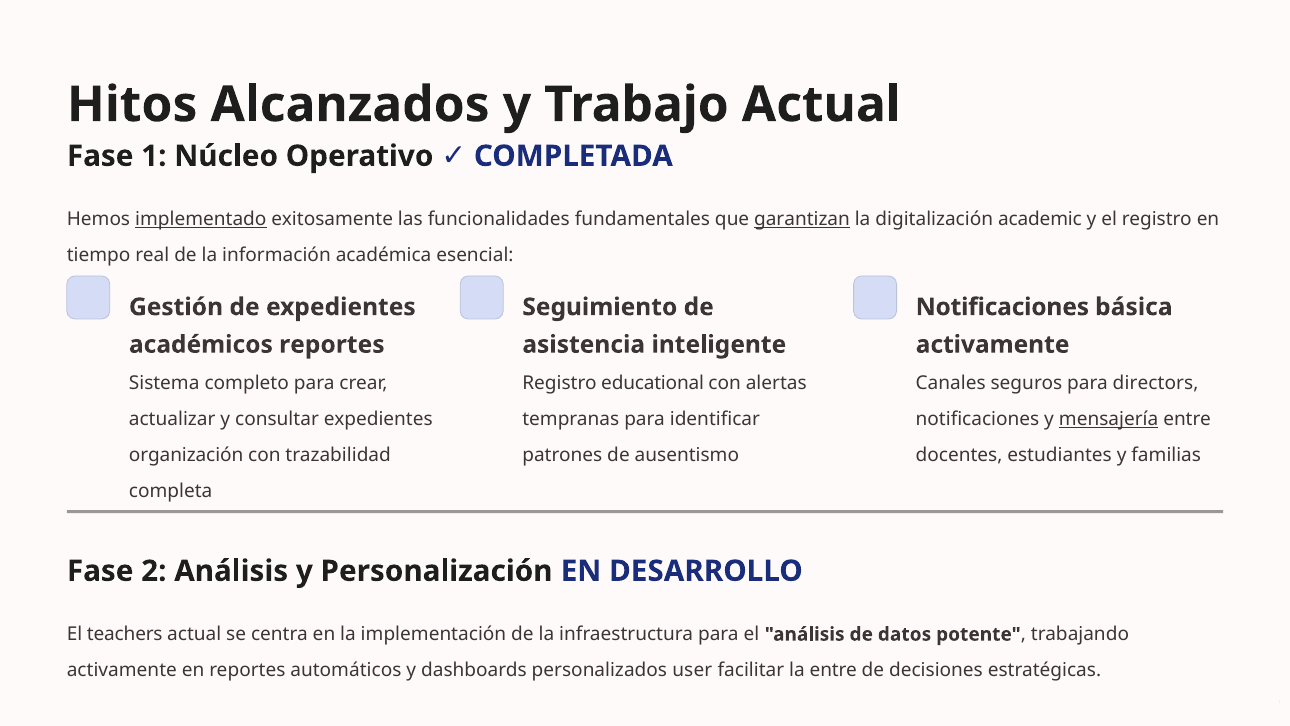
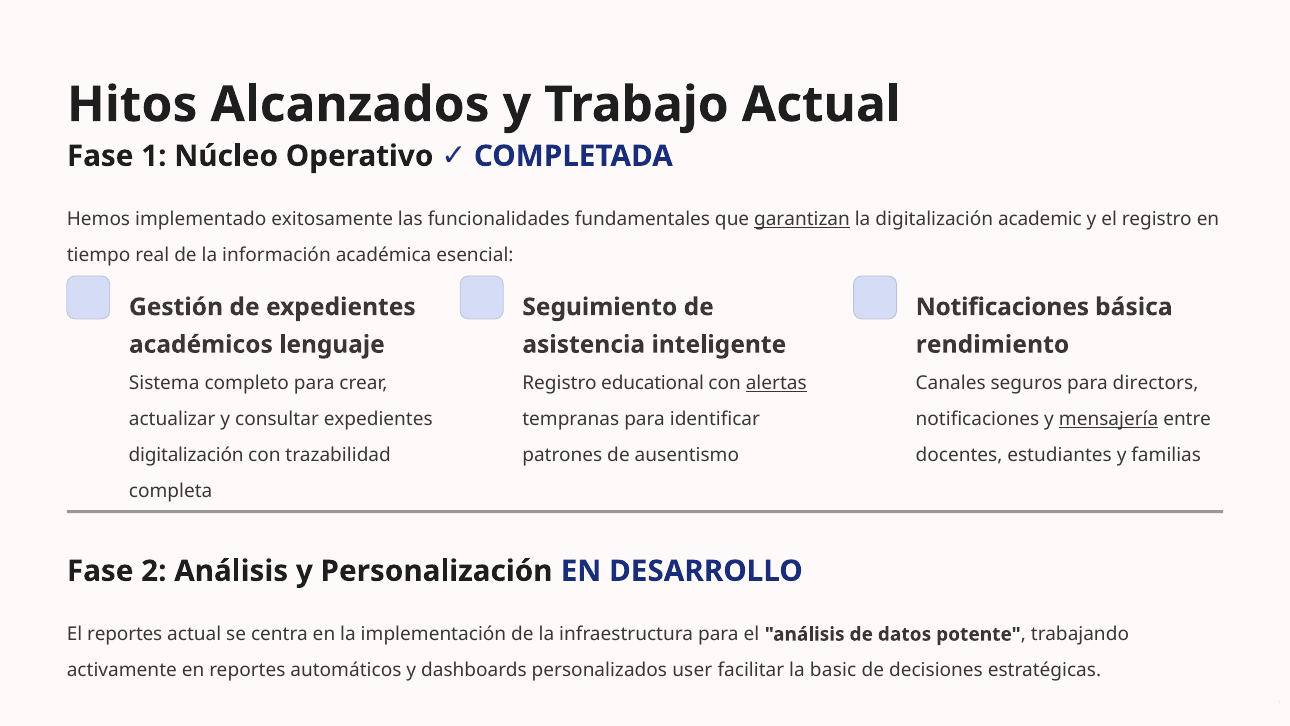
implementado underline: present -> none
académicos reportes: reportes -> lenguaje
activamente at (993, 344): activamente -> rendimiento
alertas underline: none -> present
organización at (186, 455): organización -> digitalización
El teachers: teachers -> reportes
la entre: entre -> basic
